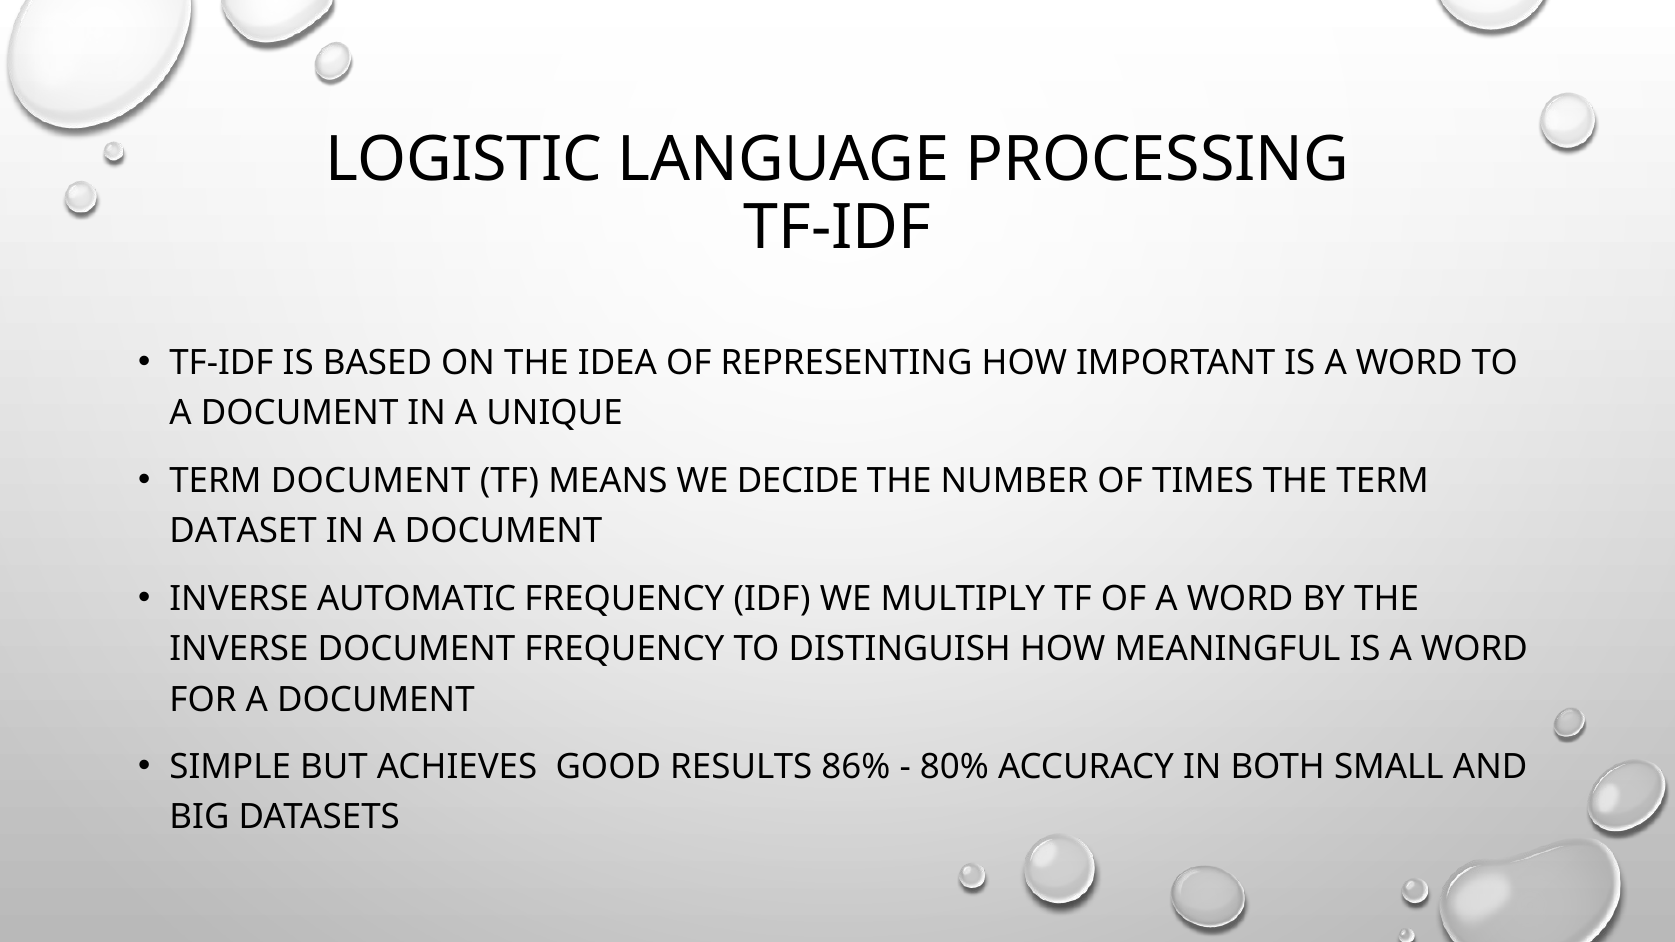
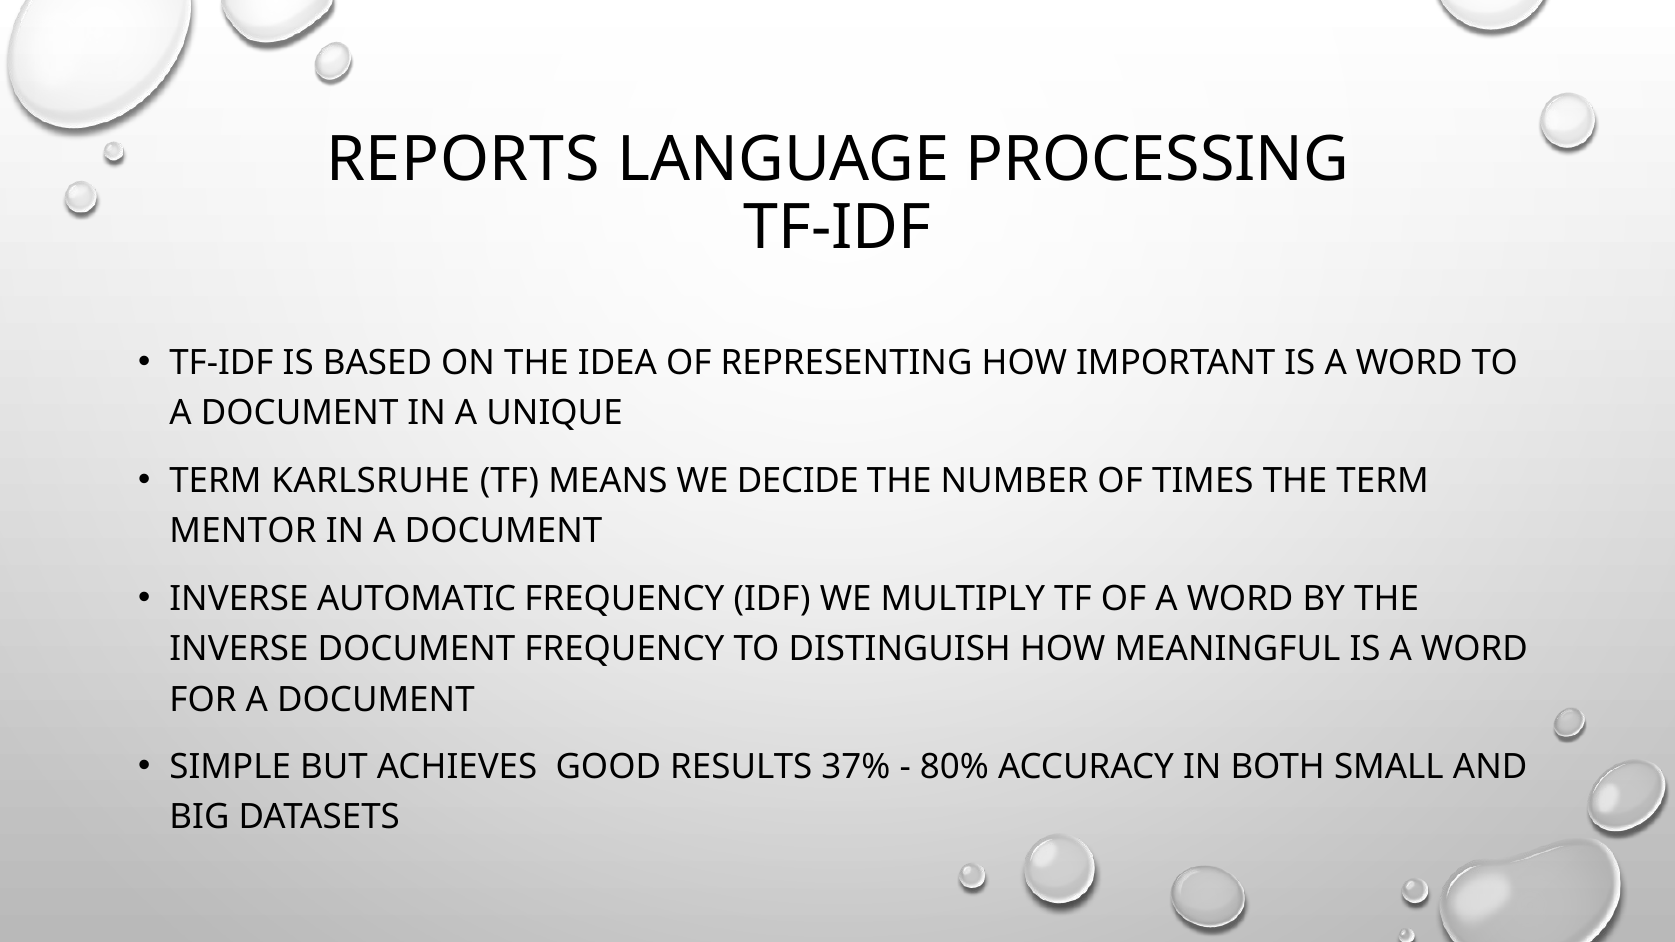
LOGISTIC: LOGISTIC -> REPORTS
TERM DOCUMENT: DOCUMENT -> KARLSRUHE
DATASET: DATASET -> MENTOR
86%: 86% -> 37%
